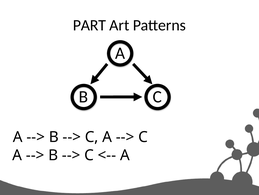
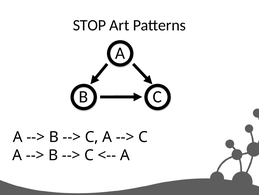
PART: PART -> STOP
